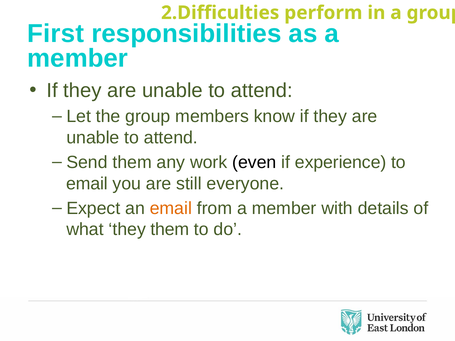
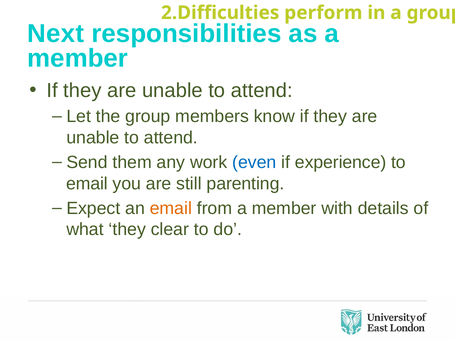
First: First -> Next
even colour: black -> blue
everyone: everyone -> parenting
they them: them -> clear
